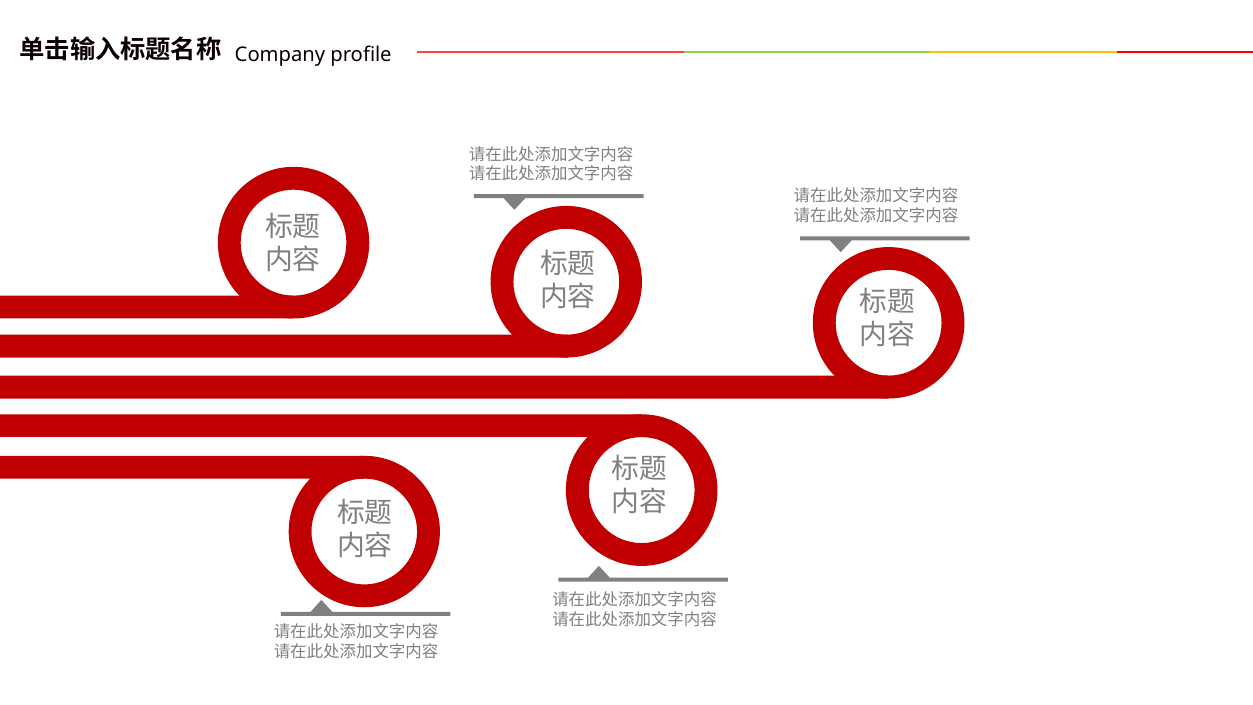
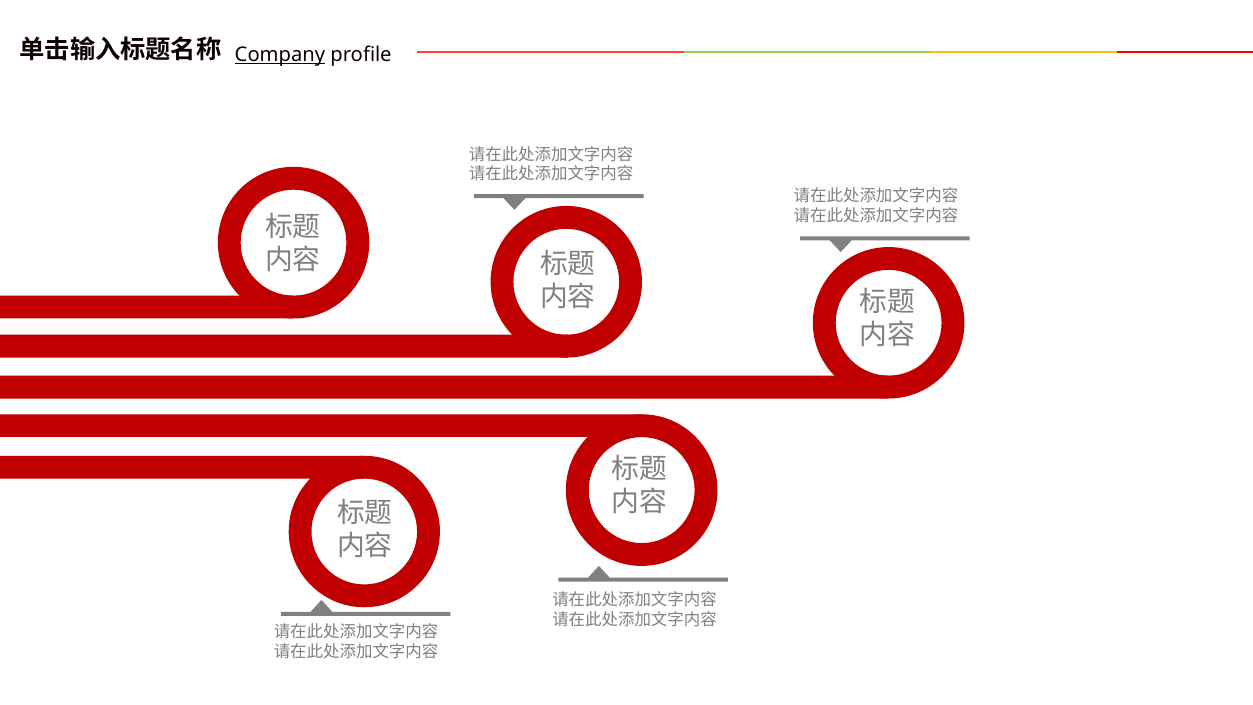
Company underline: none -> present
